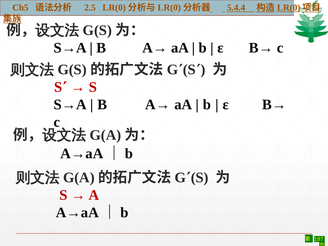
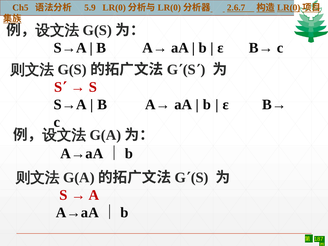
2.5: 2.5 -> 5.9
5.4.4: 5.4.4 -> 2.6.7
